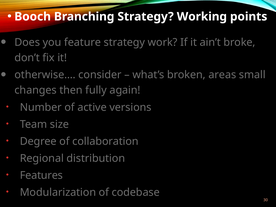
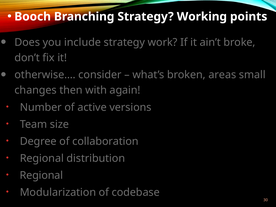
feature: feature -> include
fully: fully -> with
Features at (41, 175): Features -> Regional
